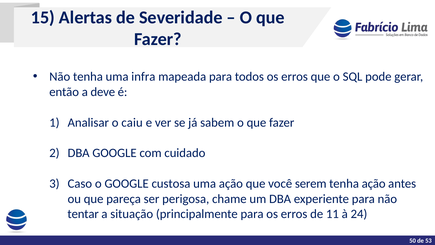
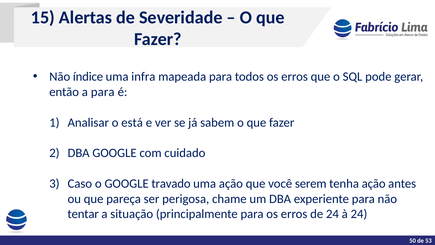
Não tenha: tenha -> índice
a deve: deve -> para
caiu: caiu -> está
custosa: custosa -> travado
de 11: 11 -> 24
